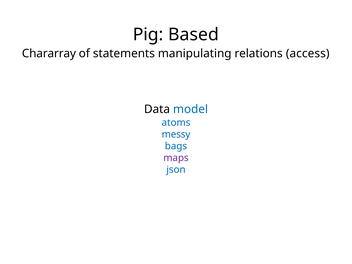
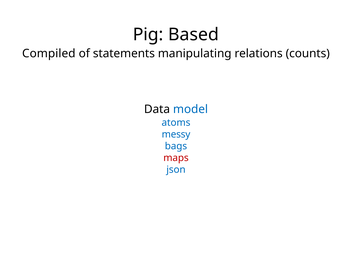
Chararray: Chararray -> Compiled
access: access -> counts
maps colour: purple -> red
